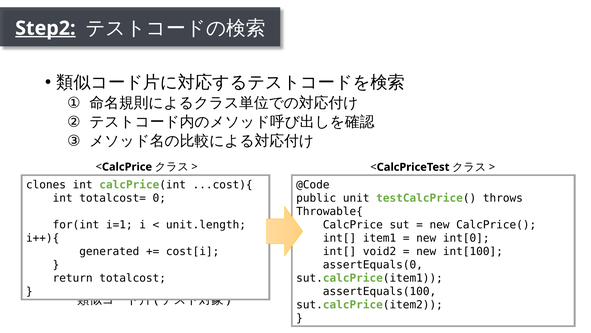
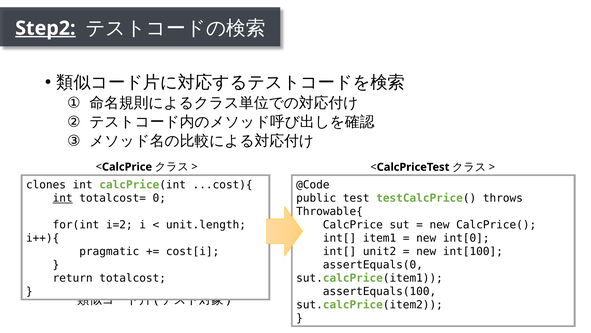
int at (63, 198) underline: none -> present
unit: unit -> test
i=1: i=1 -> i=2
generated: generated -> pragmatic
void2: void2 -> unit2
